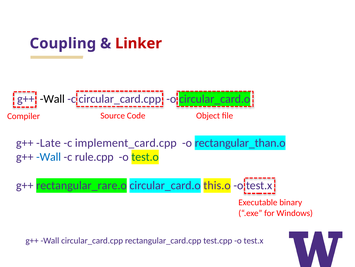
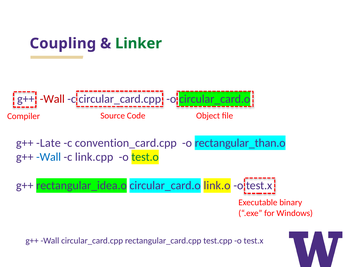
Linker colour: red -> green
Wall at (52, 99) colour: black -> red
implement_card.cpp: implement_card.cpp -> convention_card.cpp
rule.cpp: rule.cpp -> link.cpp
rectangular_rare.o: rectangular_rare.o -> rectangular_idea.o
this.o: this.o -> link.o
